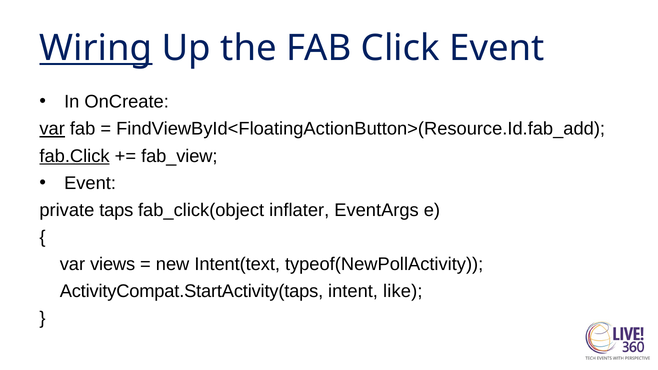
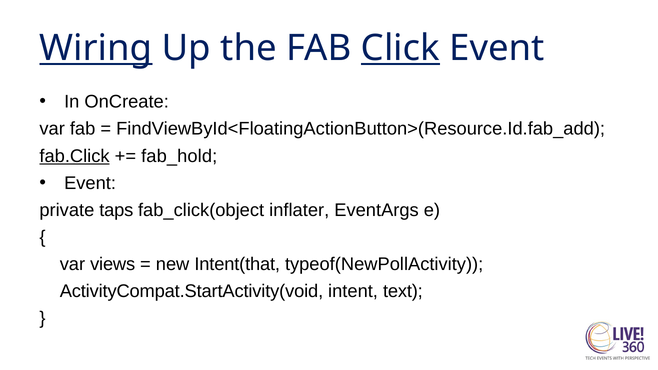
Click underline: none -> present
var at (52, 129) underline: present -> none
fab_view: fab_view -> fab_hold
Intent(text: Intent(text -> Intent(that
ActivityCompat.StartActivity(taps: ActivityCompat.StartActivity(taps -> ActivityCompat.StartActivity(void
like: like -> text
